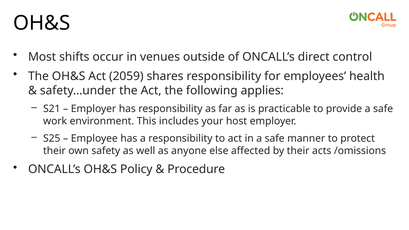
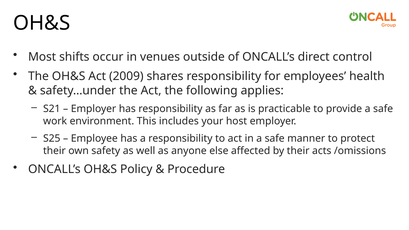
2059: 2059 -> 2009
